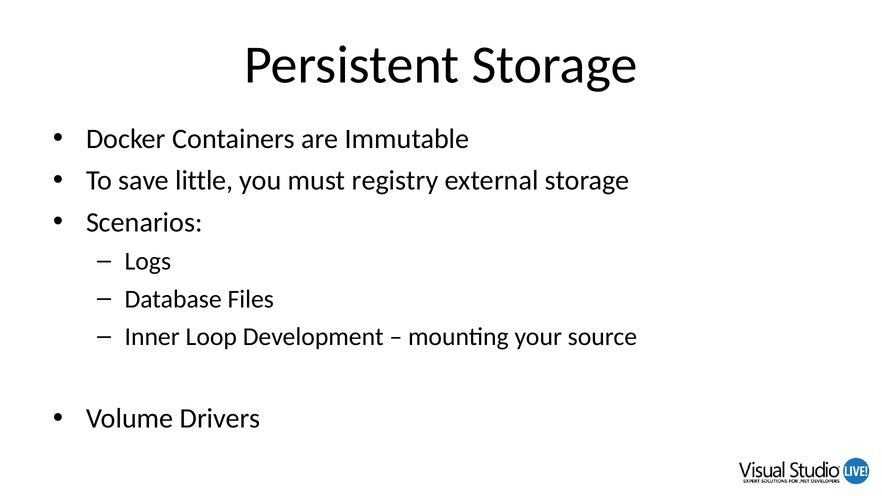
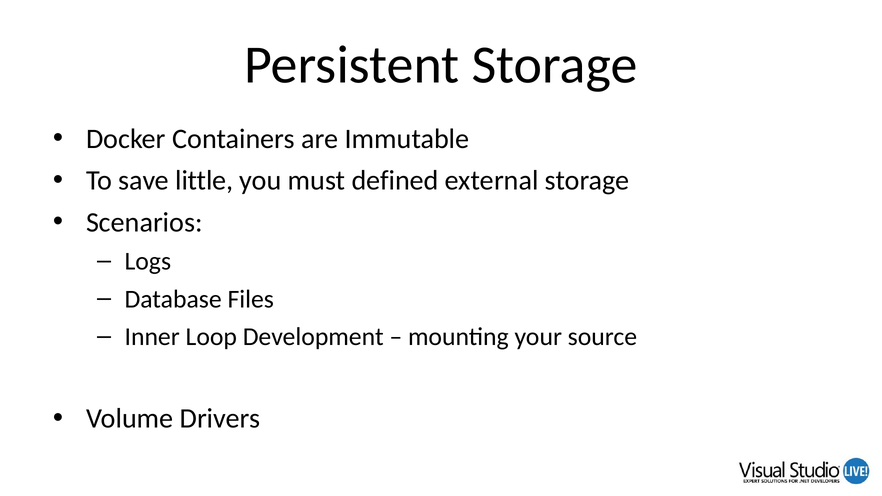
registry: registry -> defined
